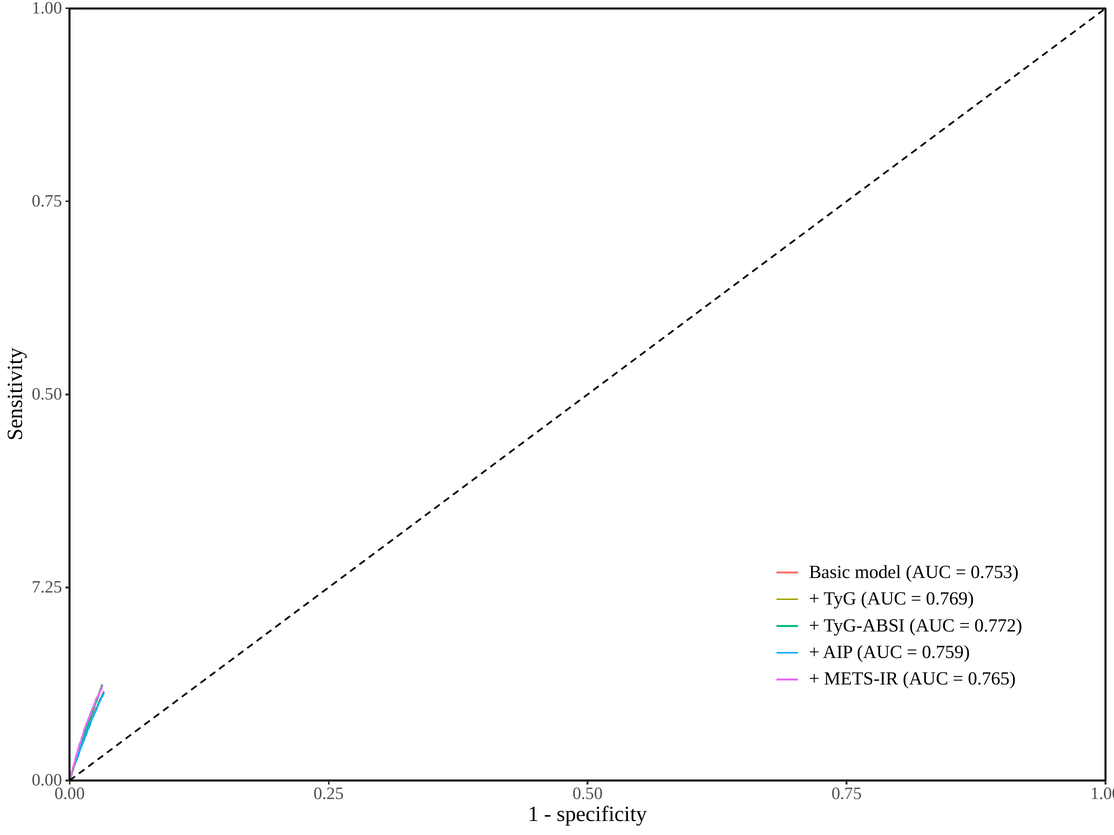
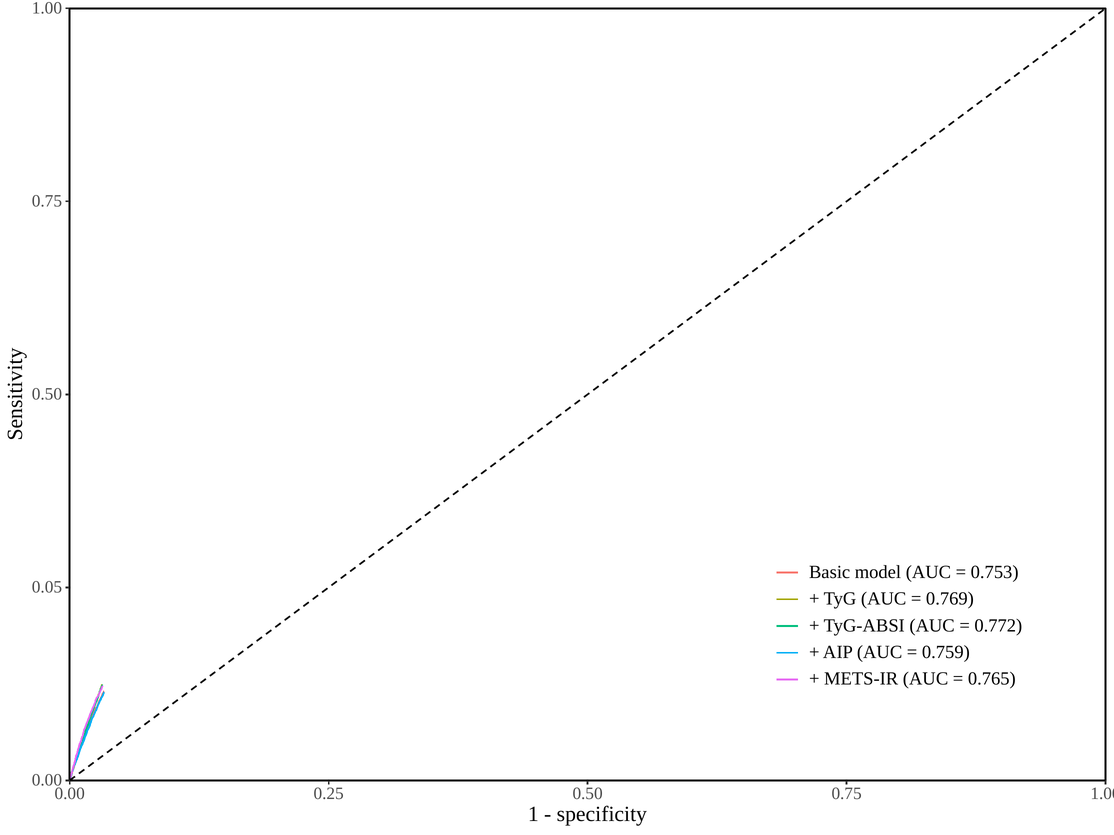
7.25: 7.25 -> 0.05
